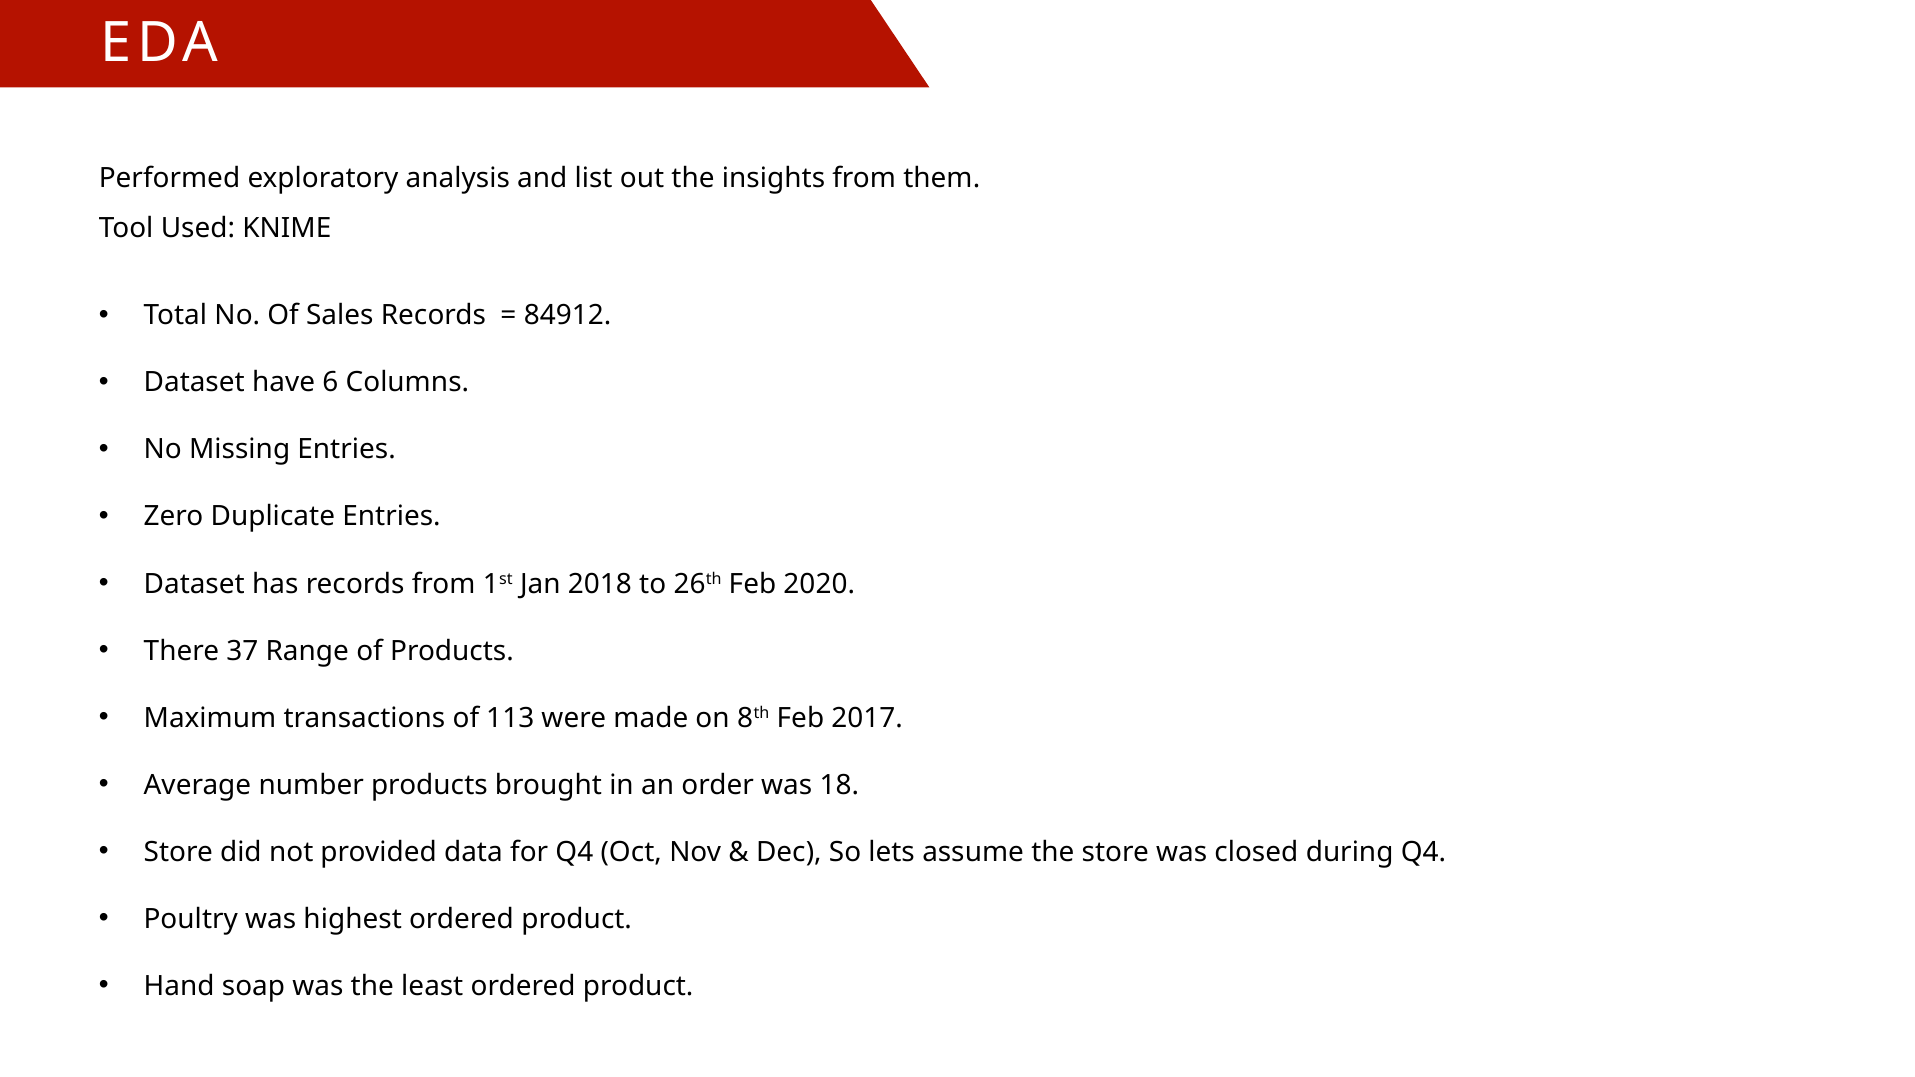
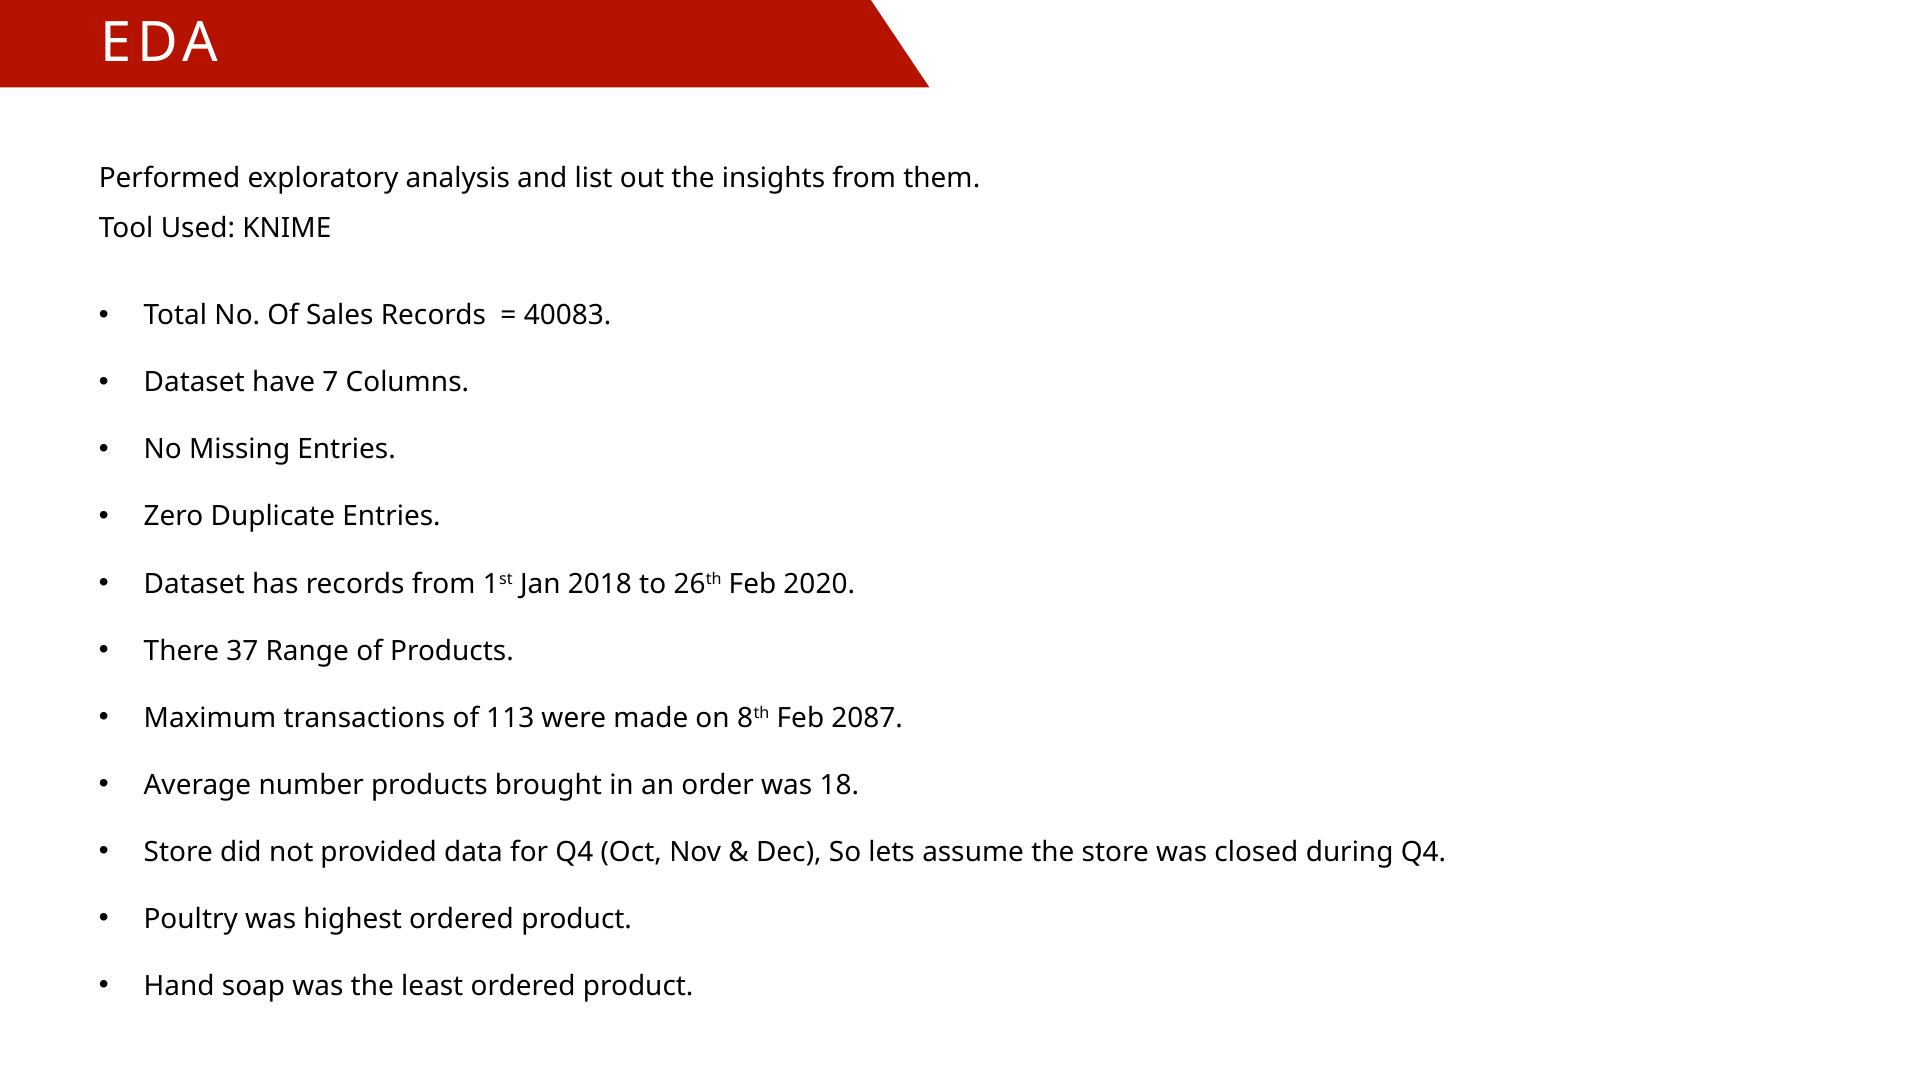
84912: 84912 -> 40083
6: 6 -> 7
2017: 2017 -> 2087
